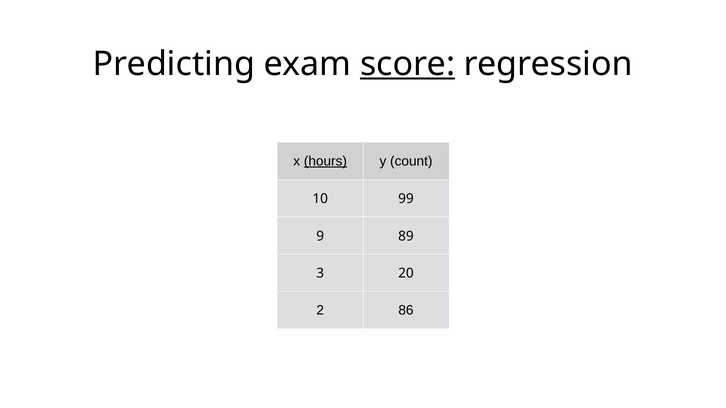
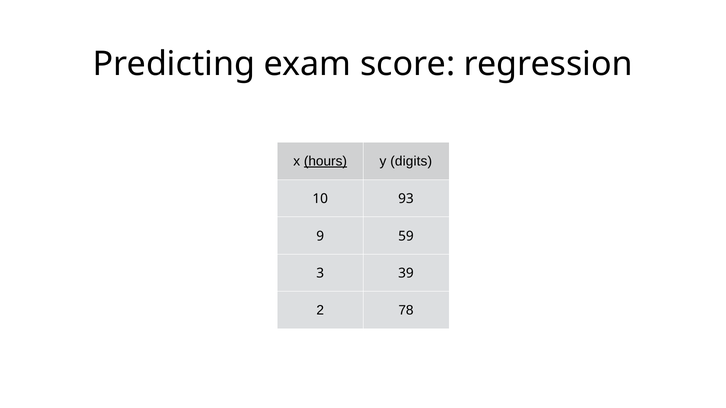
score underline: present -> none
count: count -> digits
99: 99 -> 93
89: 89 -> 59
20: 20 -> 39
86: 86 -> 78
